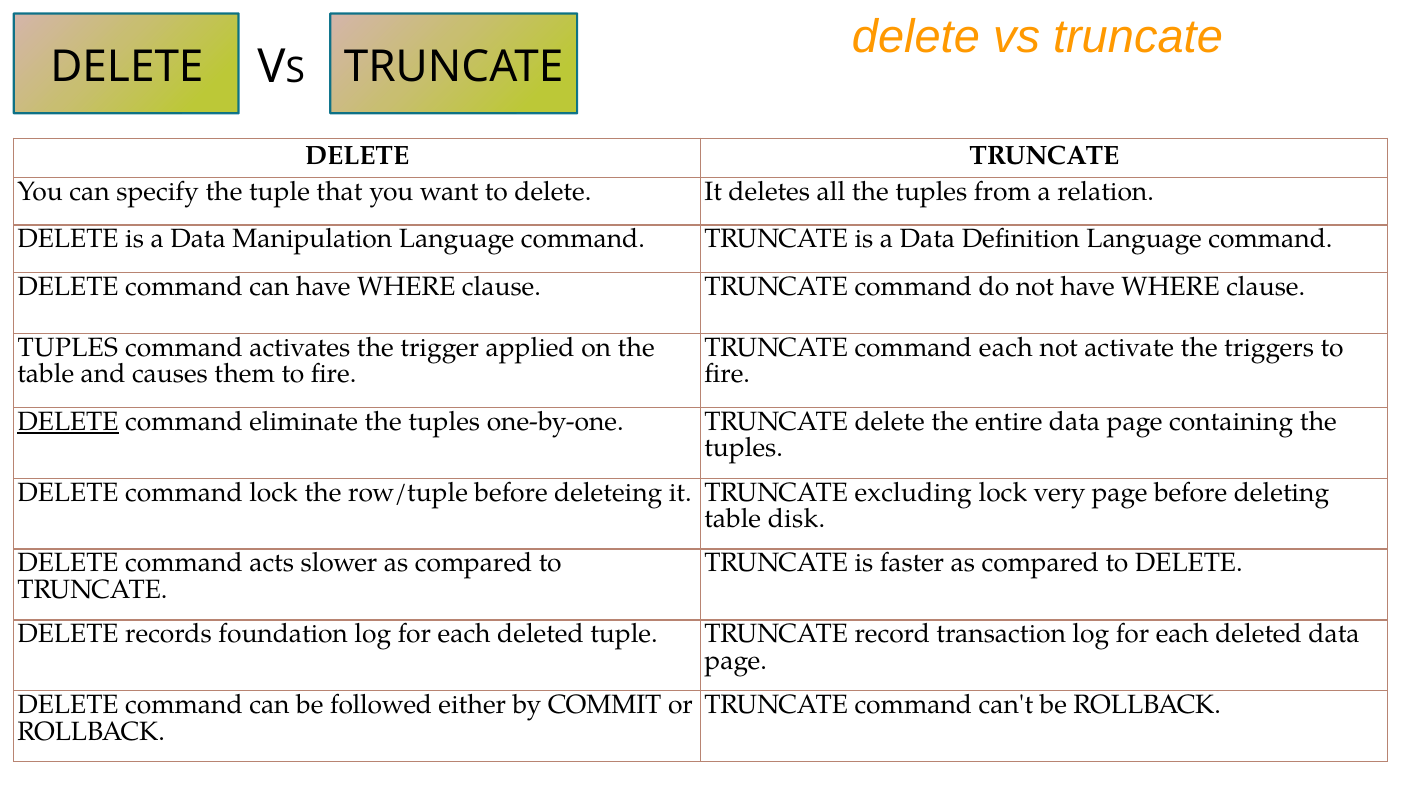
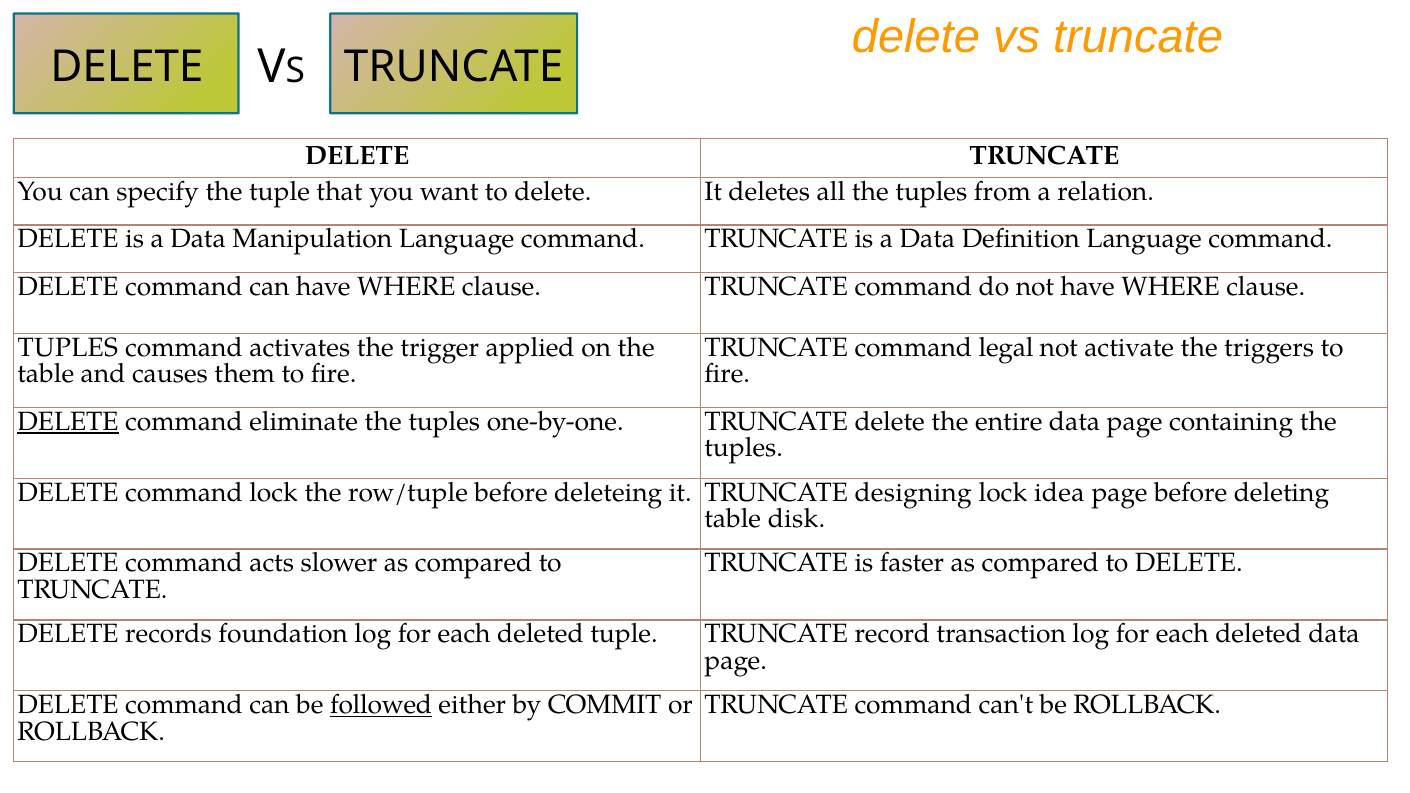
command each: each -> legal
excluding: excluding -> designing
very: very -> idea
followed underline: none -> present
